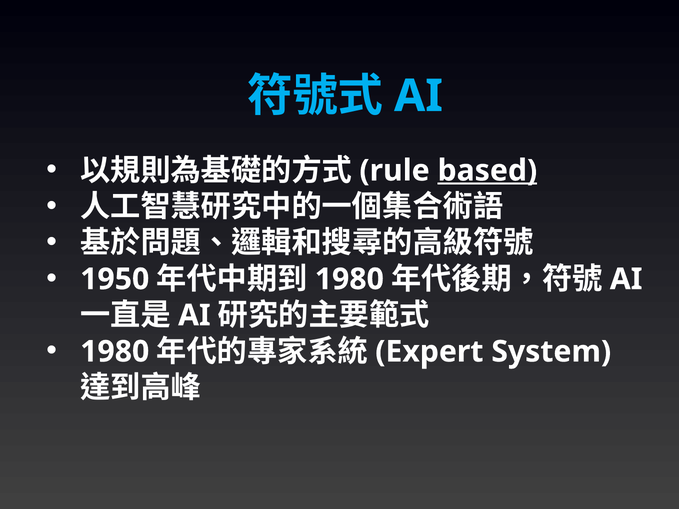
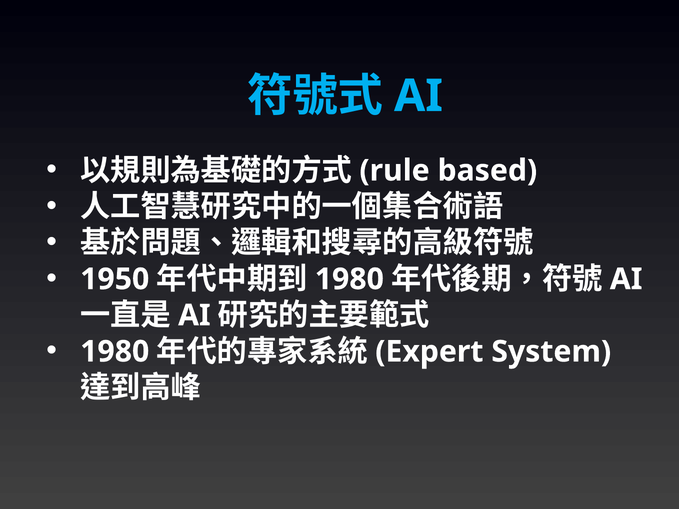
based underline: present -> none
